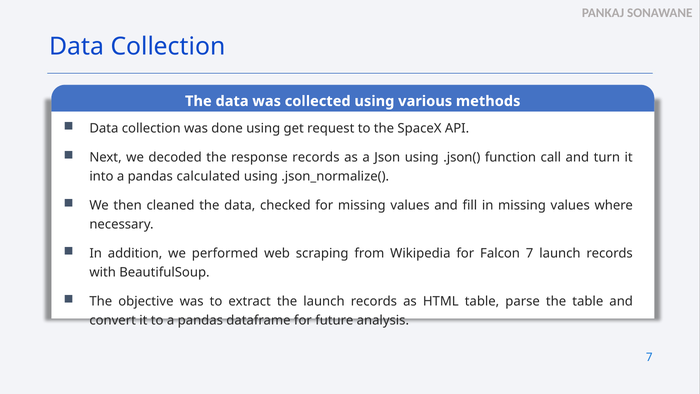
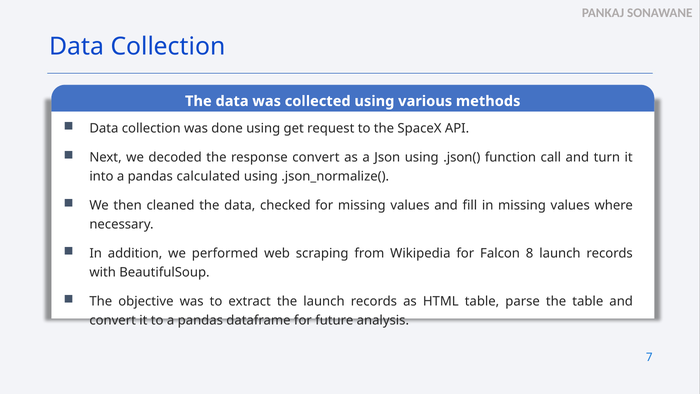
response records: records -> convert
Falcon 7: 7 -> 8
